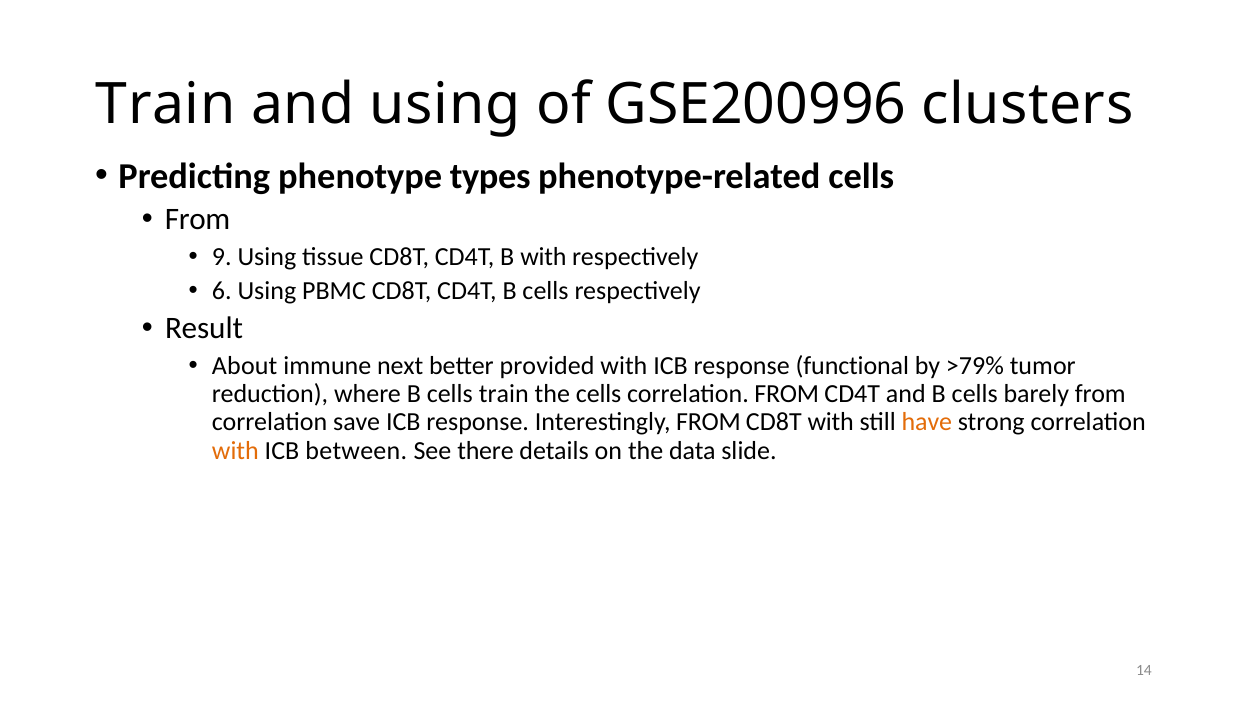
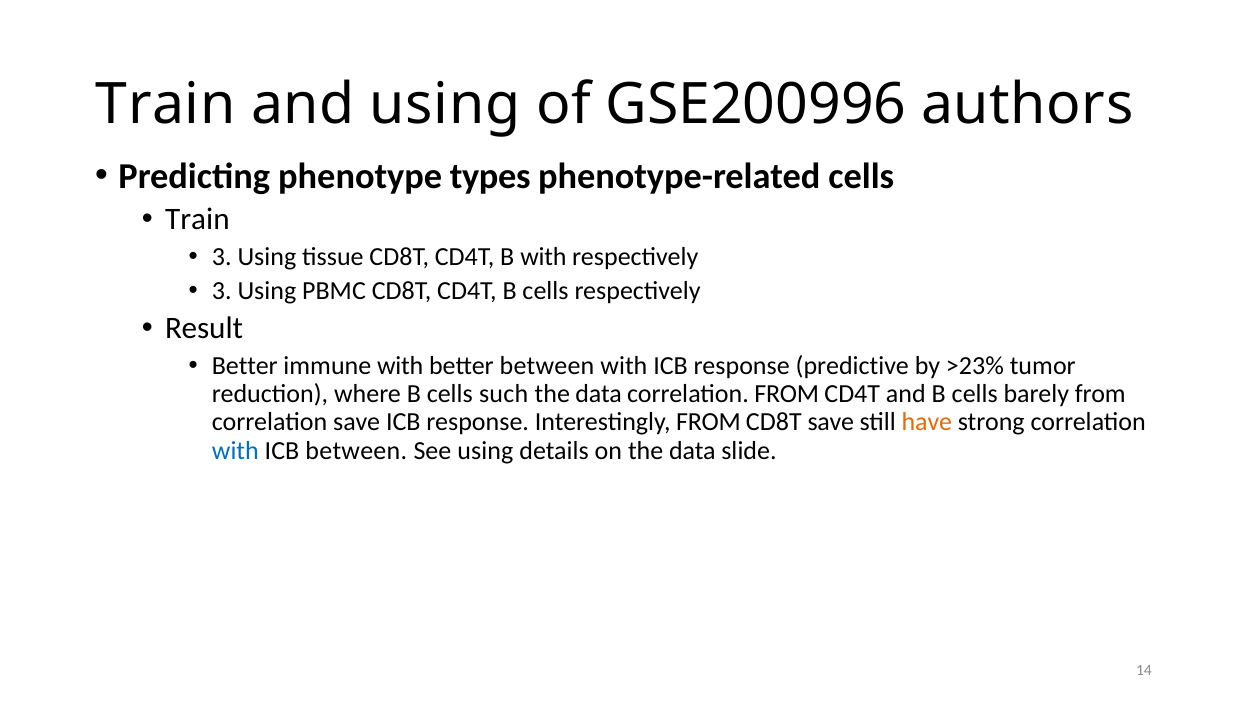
clusters: clusters -> authors
From at (198, 219): From -> Train
9 at (222, 256): 9 -> 3
6 at (222, 291): 6 -> 3
About at (245, 366): About -> Better
immune next: next -> with
better provided: provided -> between
functional: functional -> predictive
>79%: >79% -> >23%
cells train: train -> such
cells at (599, 394): cells -> data
CD8T with: with -> save
with at (235, 450) colour: orange -> blue
See there: there -> using
